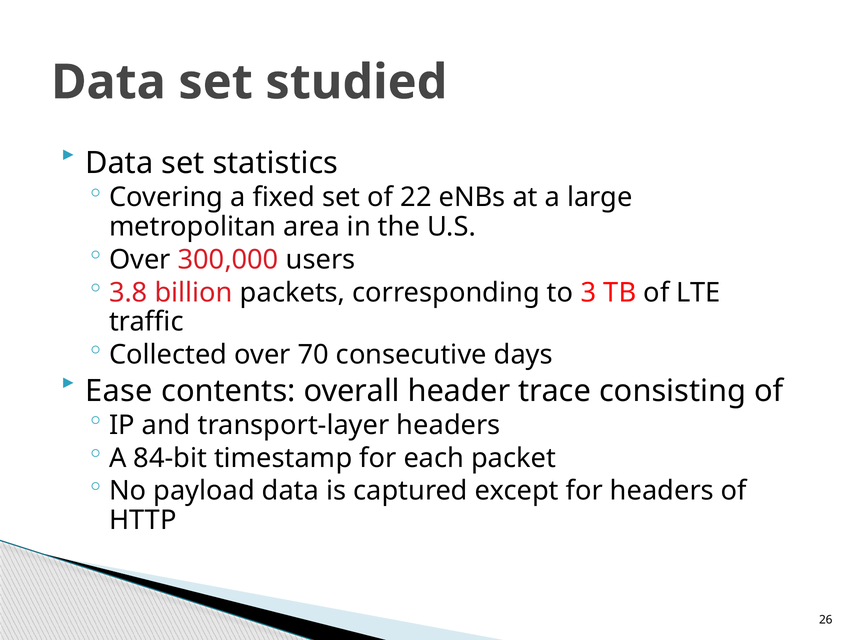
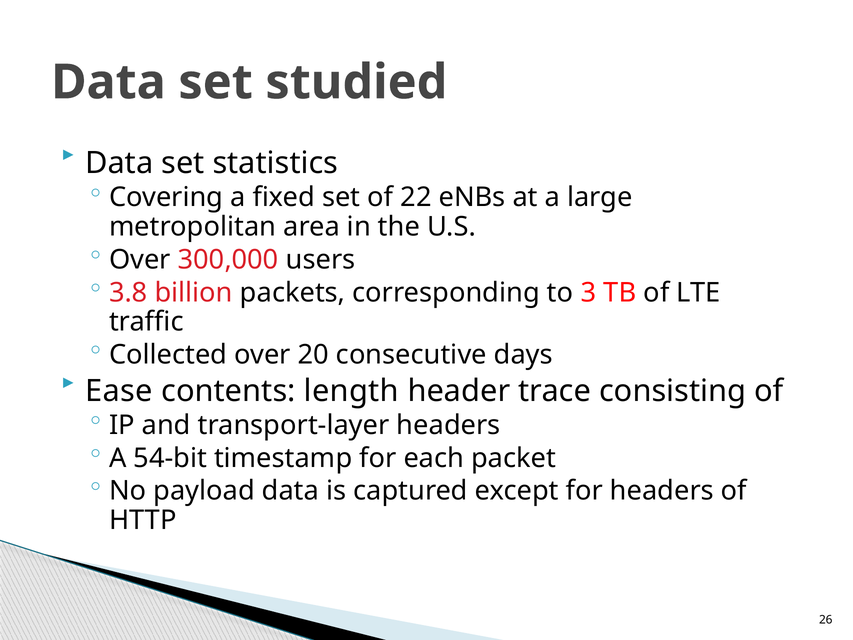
70: 70 -> 20
overall: overall -> length
84-bit: 84-bit -> 54-bit
